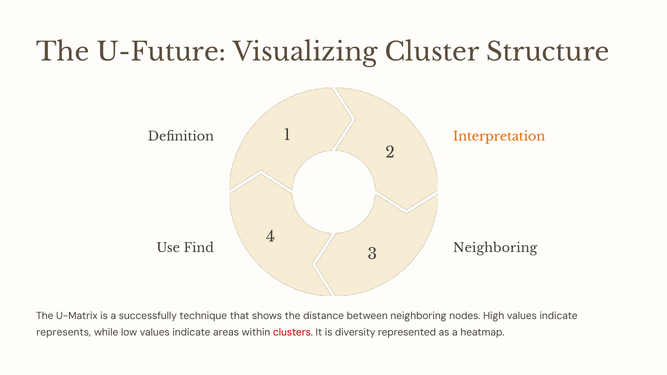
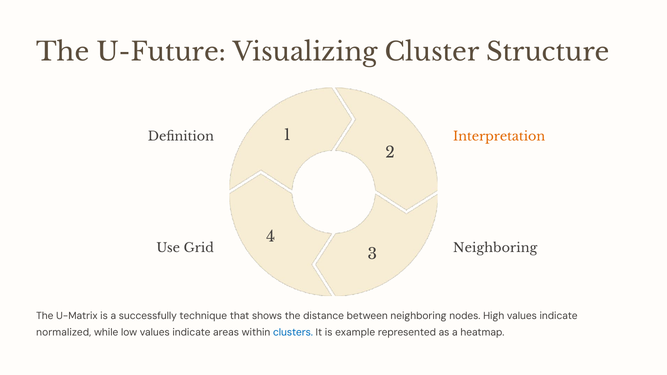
Find: Find -> Grid
represents: represents -> normalized
clusters colour: red -> blue
diversity: diversity -> example
